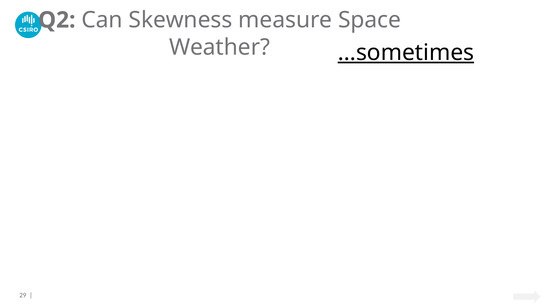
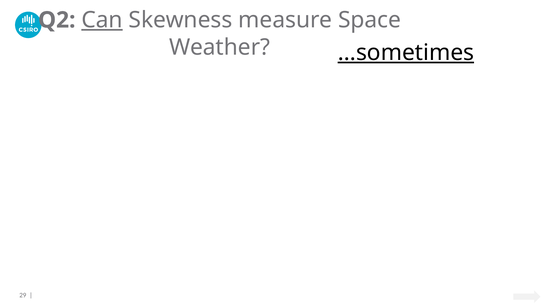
Can underline: none -> present
